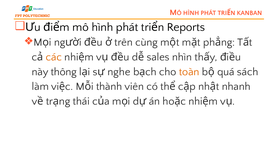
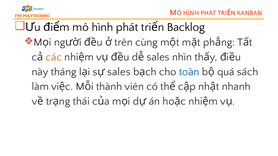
Reports: Reports -> Backlog
thông: thông -> tháng
nghe at (119, 72): nghe -> sales
toàn colour: orange -> blue
